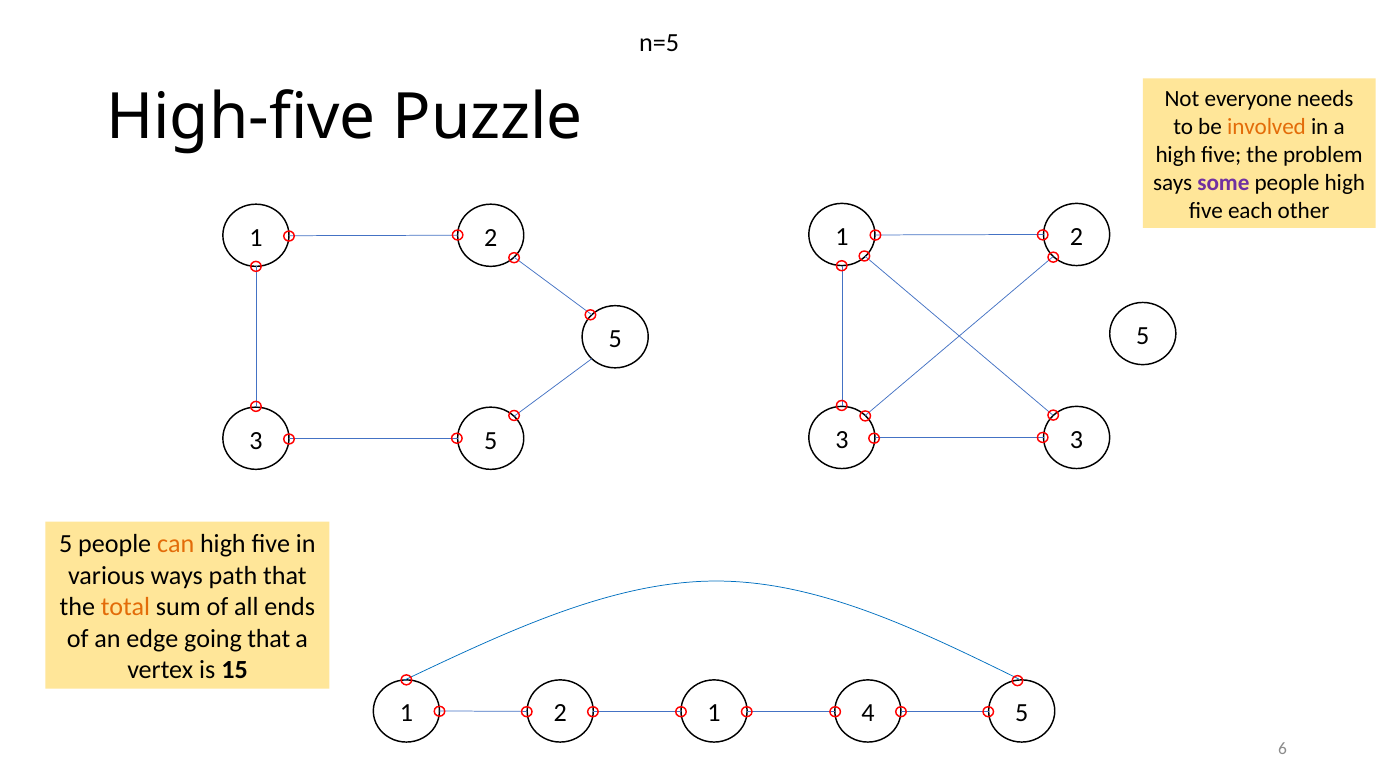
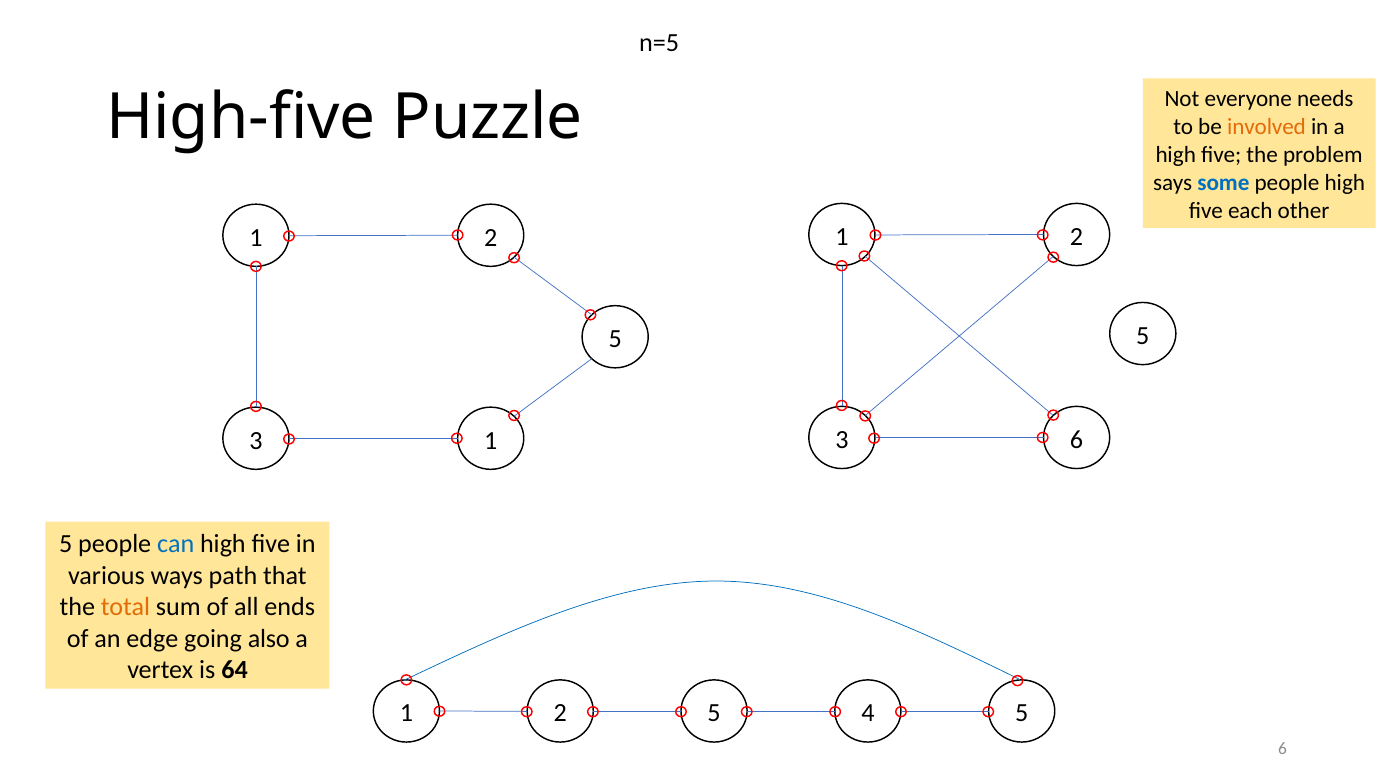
some colour: purple -> blue
3 3: 3 -> 6
5 at (491, 440): 5 -> 1
can colour: orange -> blue
going that: that -> also
15: 15 -> 64
1 at (714, 713): 1 -> 5
